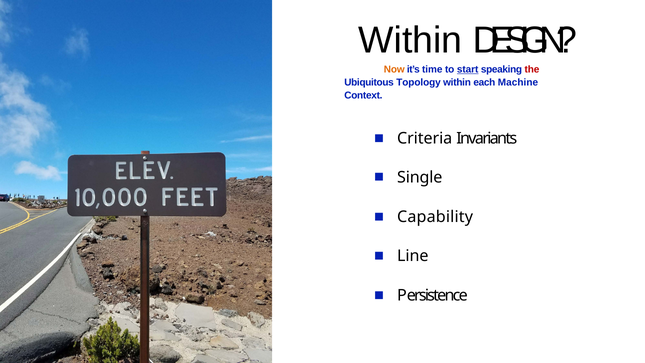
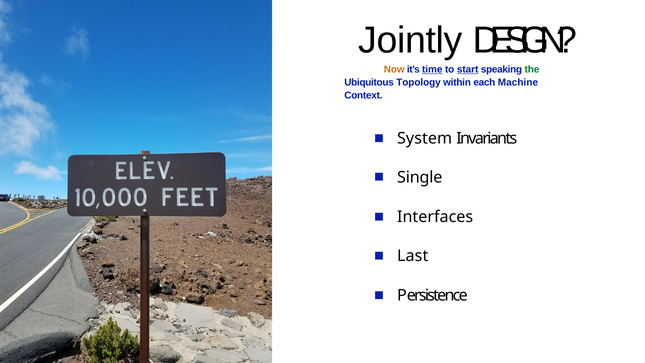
Within at (410, 40): Within -> Jointly
time underline: none -> present
the colour: red -> green
Criteria: Criteria -> System
Capability: Capability -> Interfaces
Line: Line -> Last
